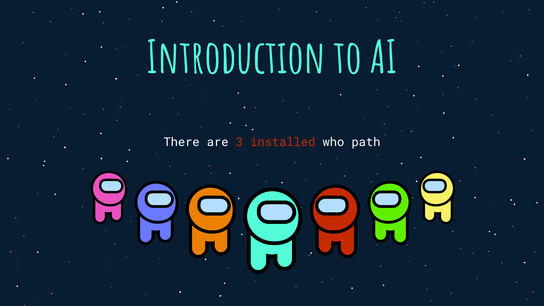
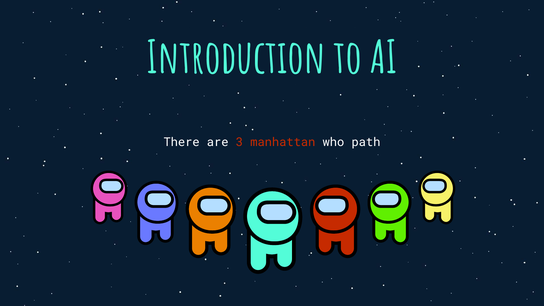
installed: installed -> manhattan
